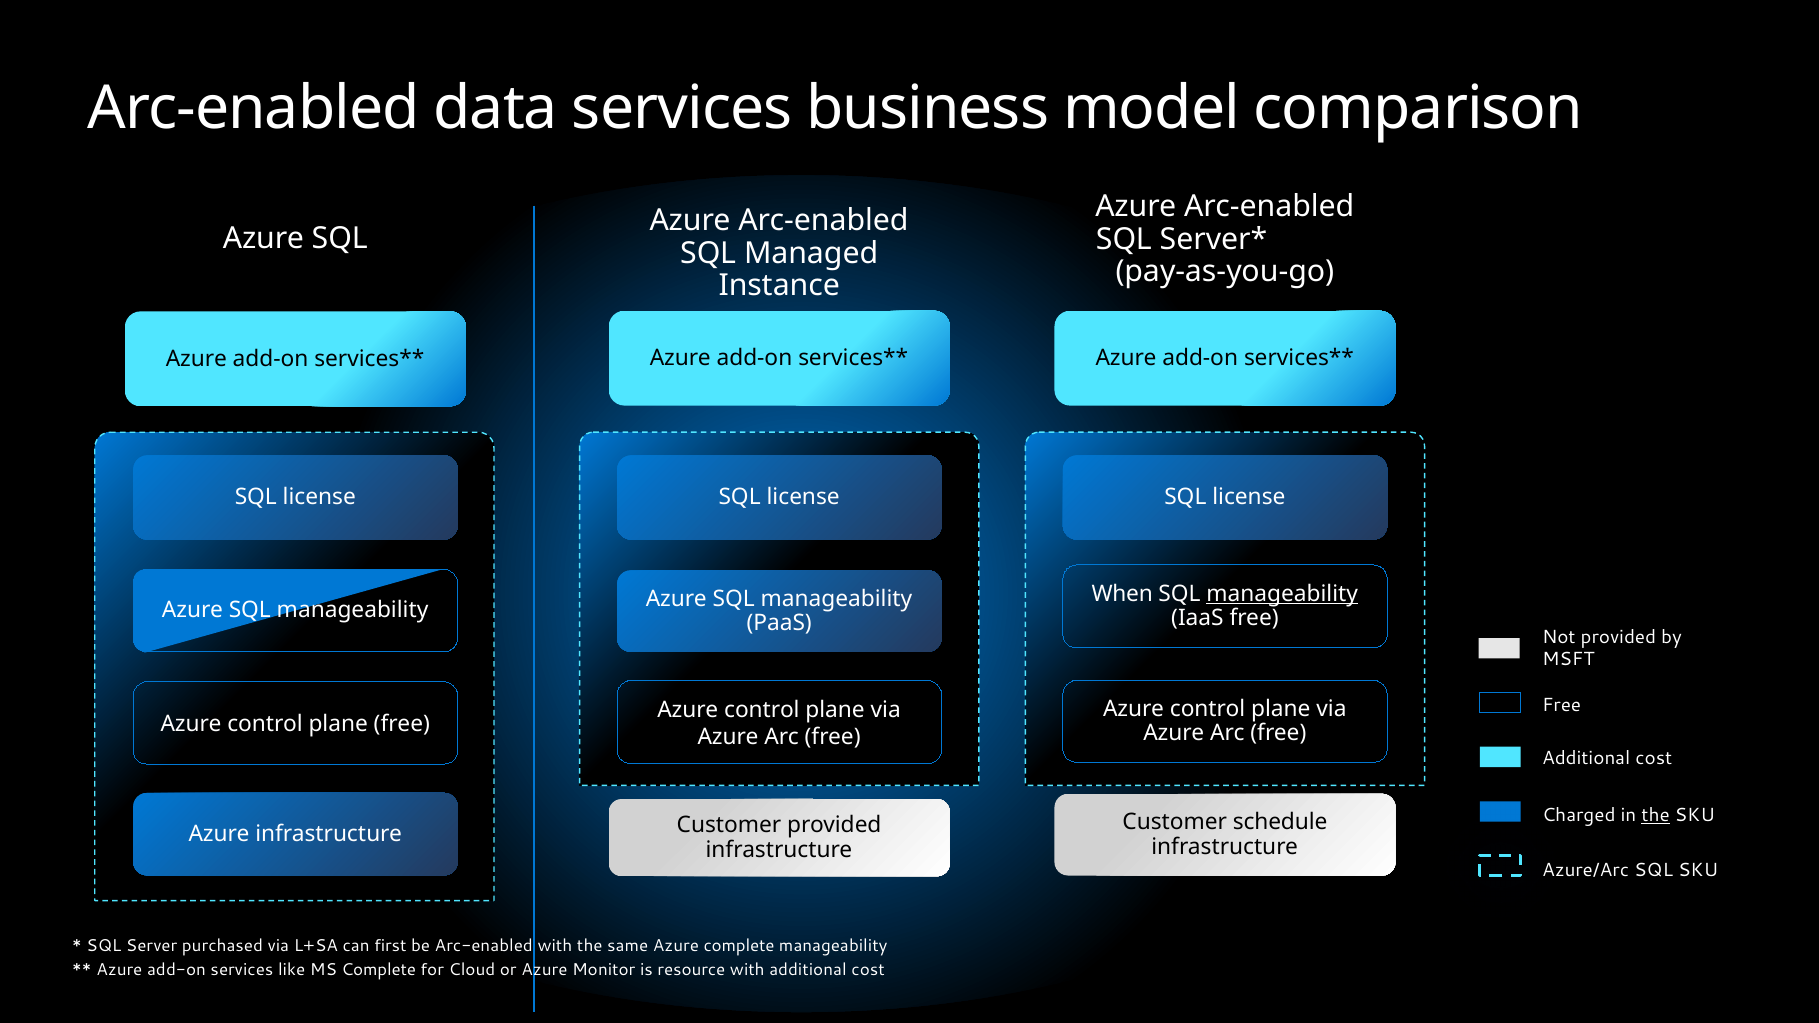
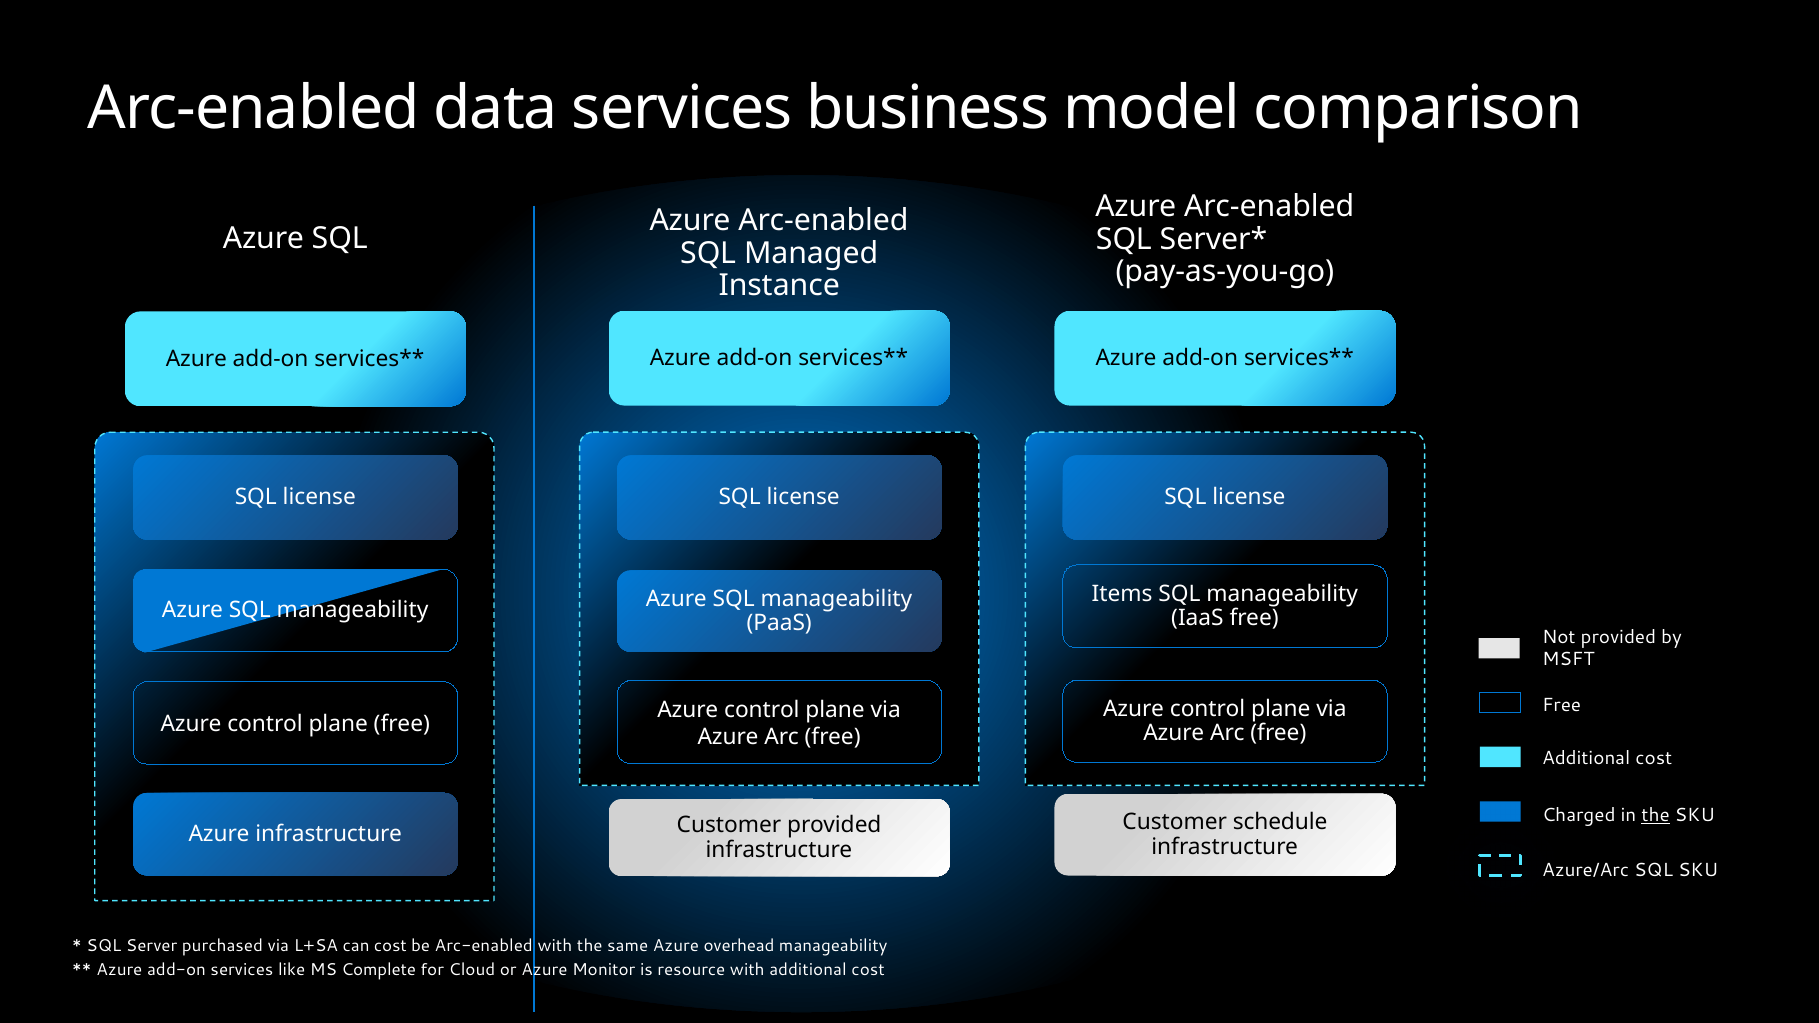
When: When -> Items
manageability at (1282, 594) underline: present -> none
can first: first -> cost
Azure complete: complete -> overhead
